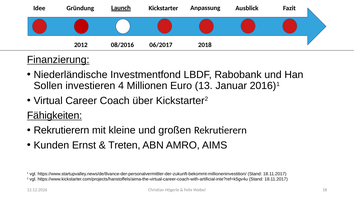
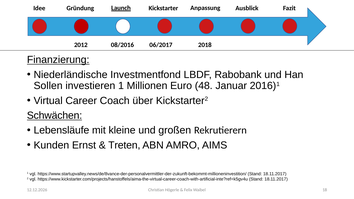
investieren 4: 4 -> 1
13: 13 -> 48
Fähigkeiten: Fähigkeiten -> Schwächen
Rekrutierern at (61, 130): Rekrutierern -> Lebensläufe
